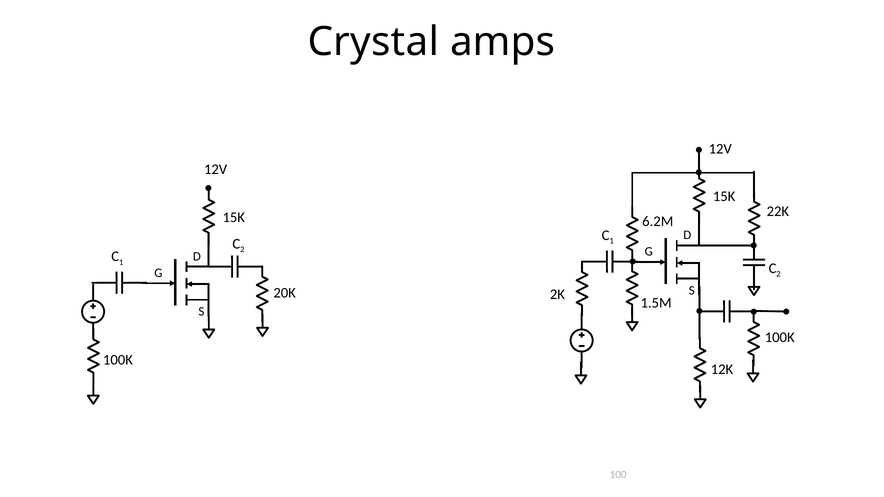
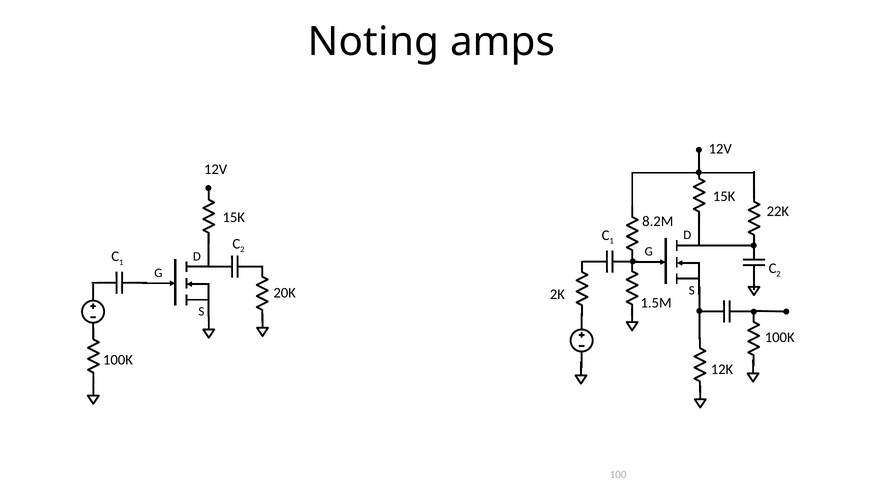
Crystal: Crystal -> Noting
6.2M: 6.2M -> 8.2M
